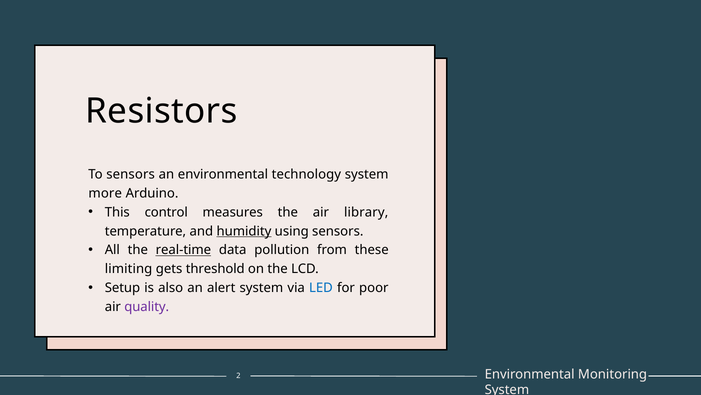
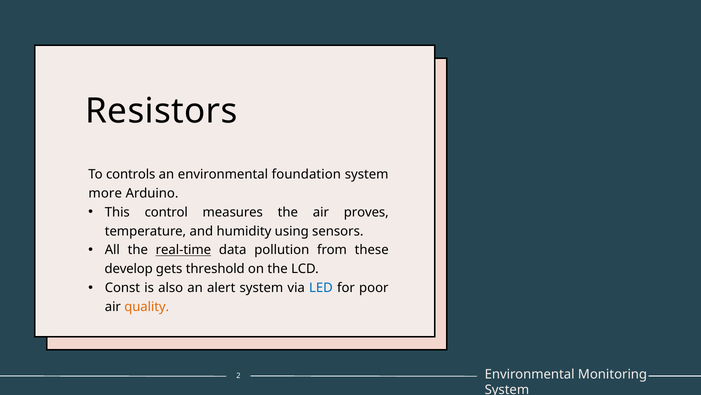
To sensors: sensors -> controls
technology: technology -> foundation
library: library -> proves
humidity underline: present -> none
limiting: limiting -> develop
Setup: Setup -> Const
quality colour: purple -> orange
